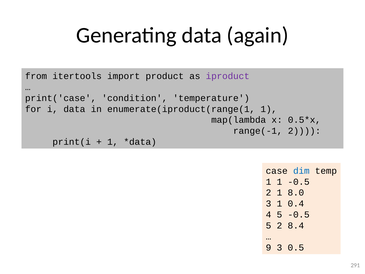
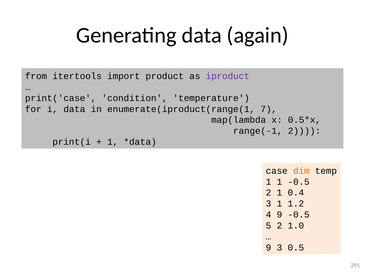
enumerate(iproduct(range(1 1: 1 -> 7
dim colour: blue -> orange
8.0: 8.0 -> 0.4
0.4: 0.4 -> 1.2
4 5: 5 -> 9
8.4: 8.4 -> 1.0
